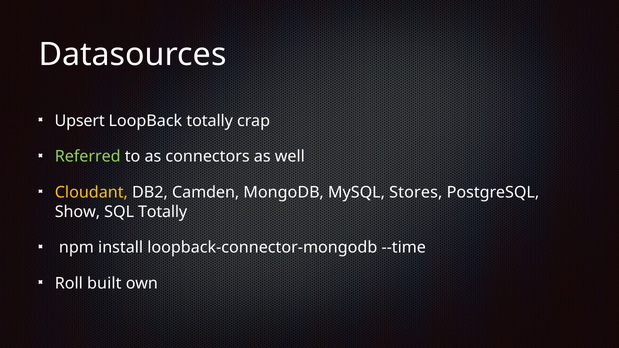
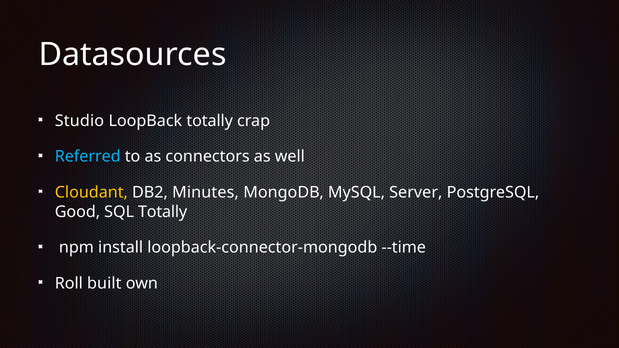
Upsert: Upsert -> Studio
Referred colour: light green -> light blue
Camden: Camden -> Minutes
Stores: Stores -> Server
Show: Show -> Good
